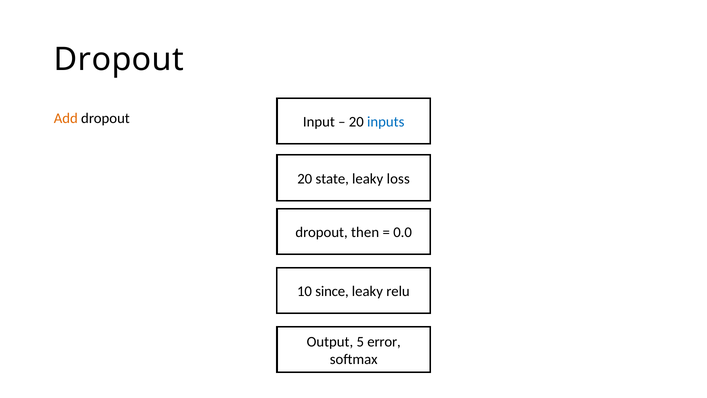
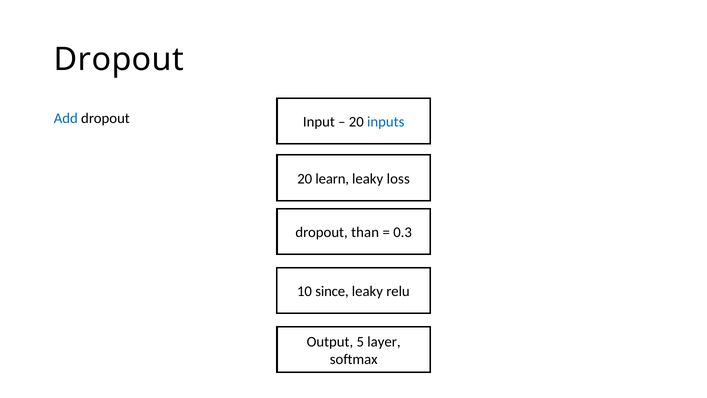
Add colour: orange -> blue
state: state -> learn
then: then -> than
0.0: 0.0 -> 0.3
error: error -> layer
